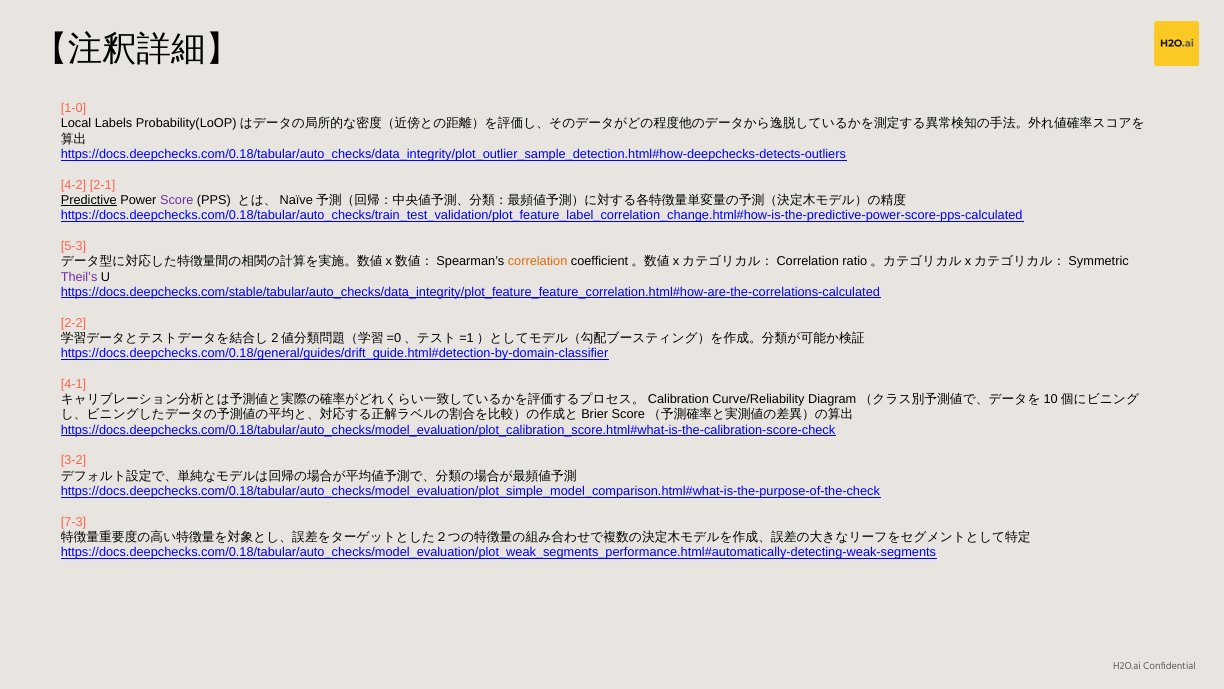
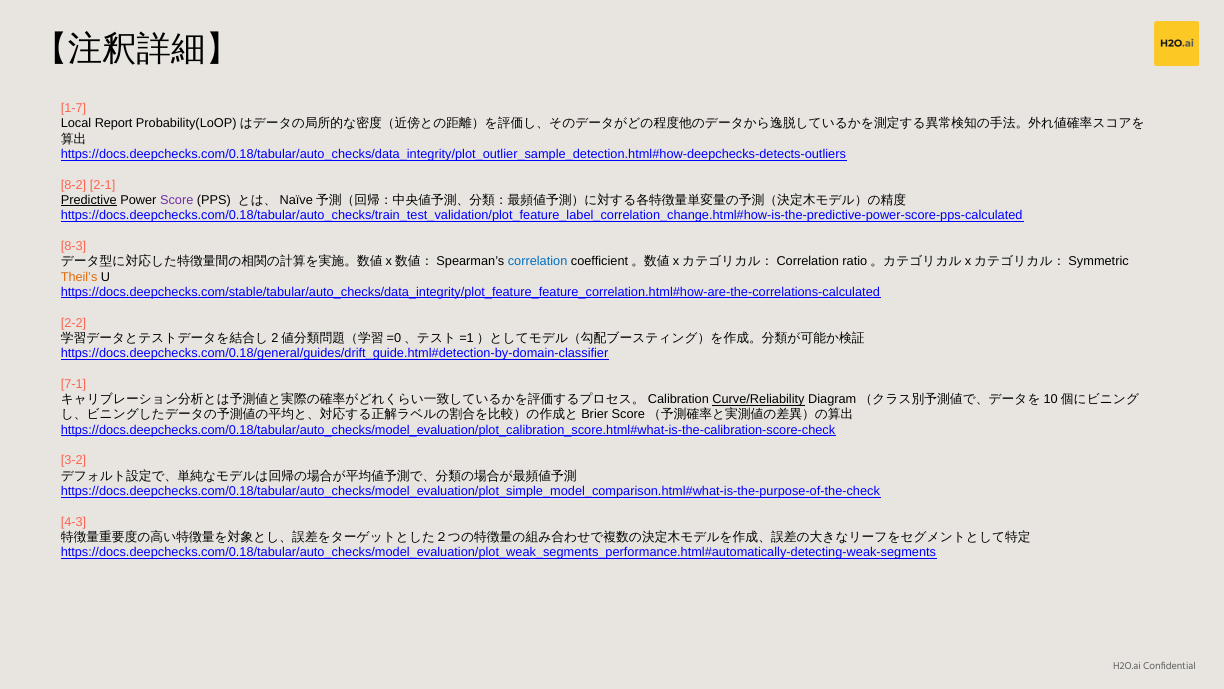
1-0: 1-0 -> 1-7
Labels: Labels -> Report
4-2: 4-2 -> 8-2
5-3: 5-3 -> 8-3
correlation colour: orange -> blue
Theil’s colour: purple -> orange
4-1: 4-1 -> 7-1
Curve/Reliability underline: none -> present
7-3: 7-3 -> 4-3
